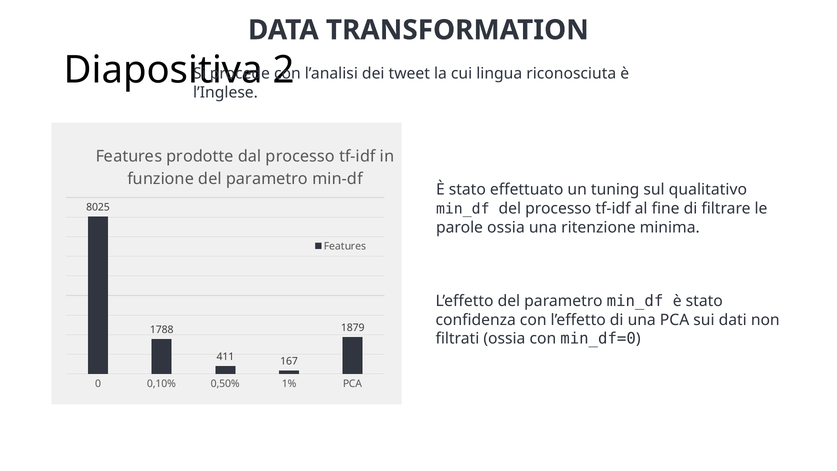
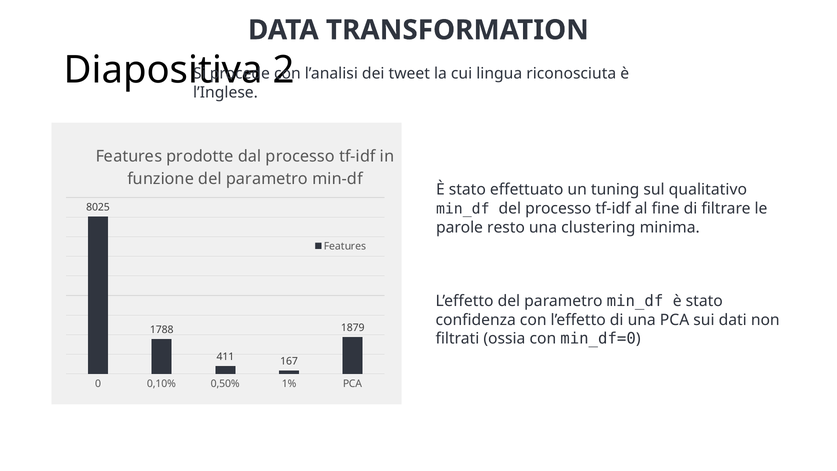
parole ossia: ossia -> resto
ritenzione: ritenzione -> clustering
